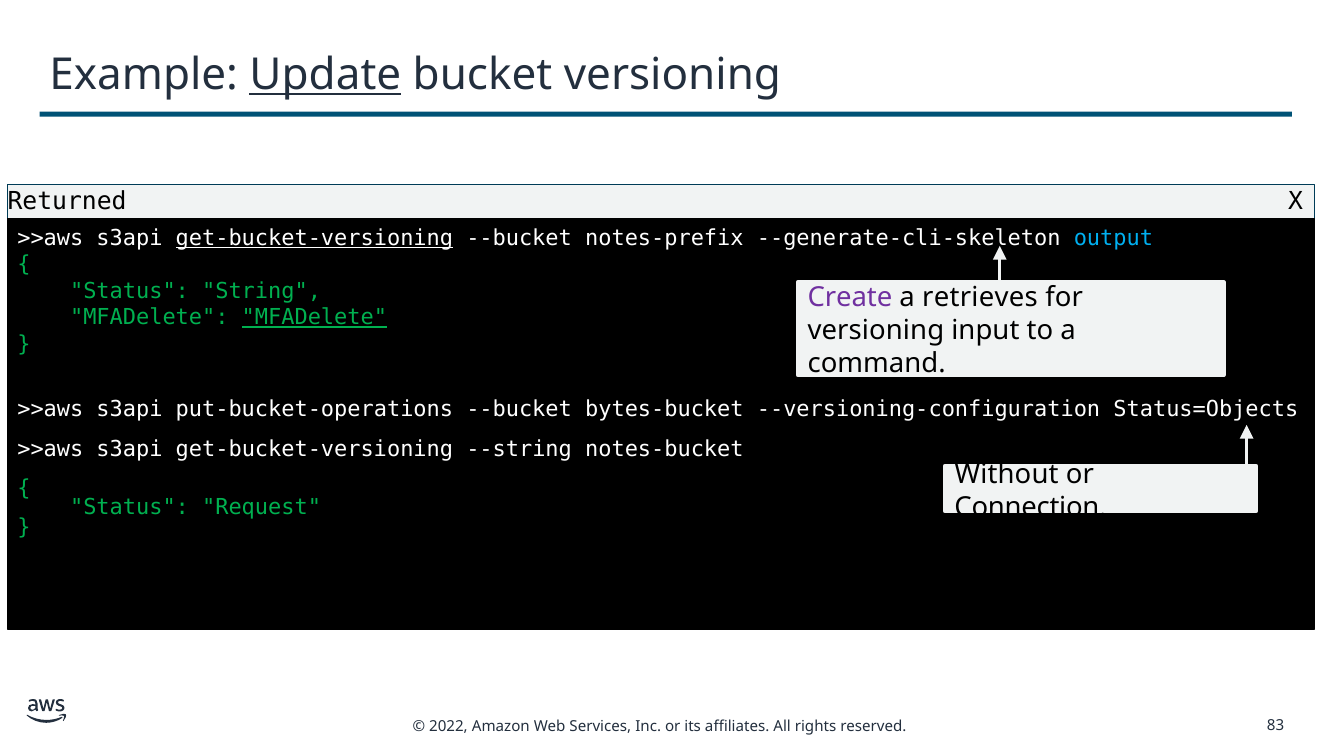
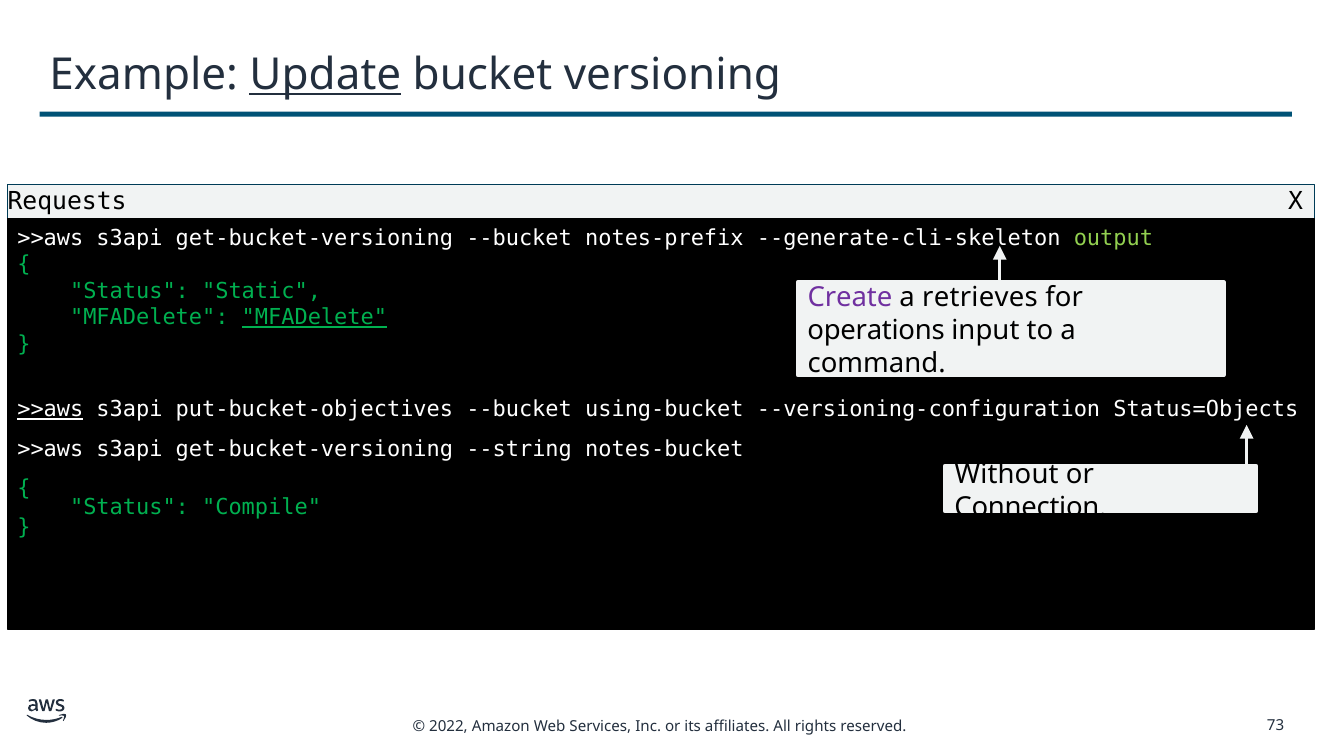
Returned: Returned -> Requests
get-bucket-versioning at (314, 238) underline: present -> none
output colour: light blue -> light green
String: String -> Static
versioning at (876, 330): versioning -> operations
>>aws at (50, 409) underline: none -> present
put-bucket-operations: put-bucket-operations -> put-bucket-objectives
bytes-bucket: bytes-bucket -> using-bucket
Request: Request -> Compile
83: 83 -> 73
